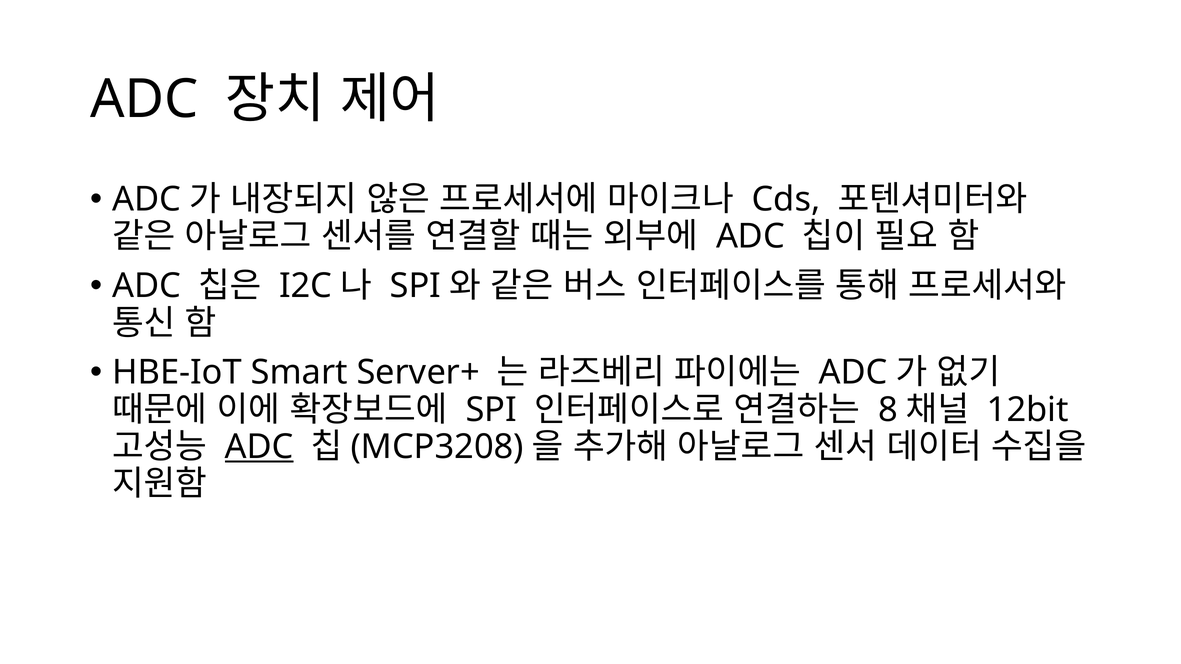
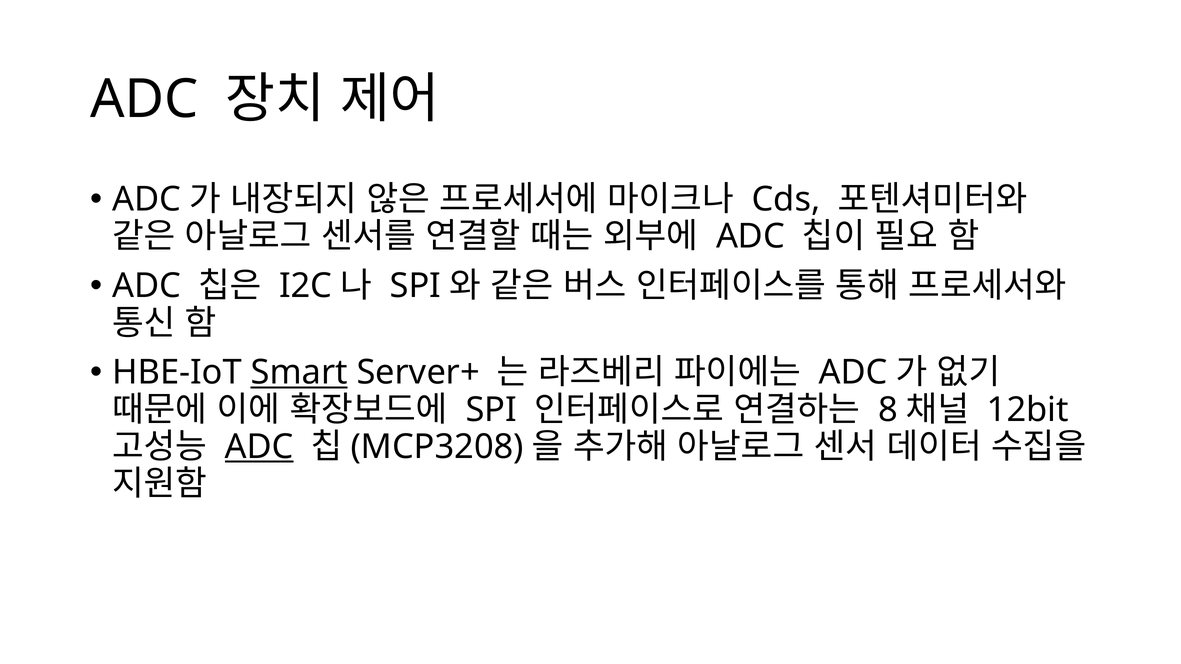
Smart underline: none -> present
